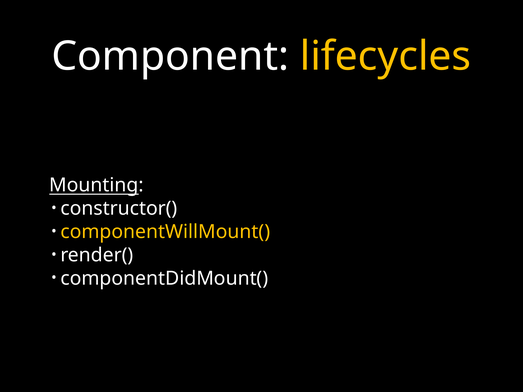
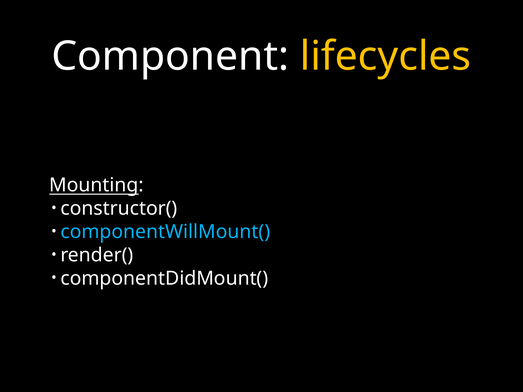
componentWillMount( colour: yellow -> light blue
